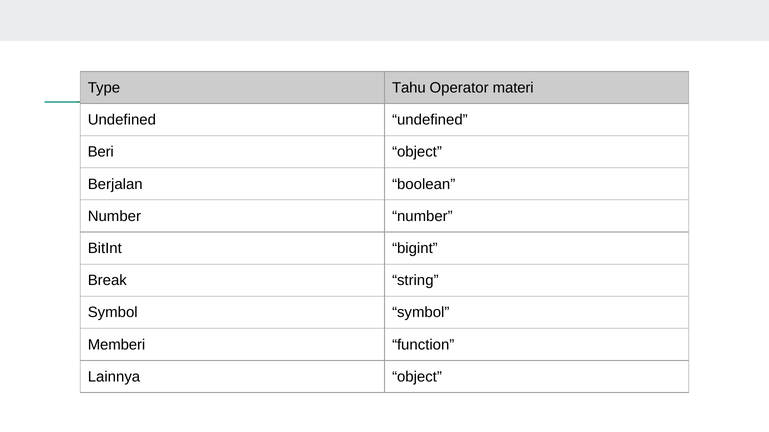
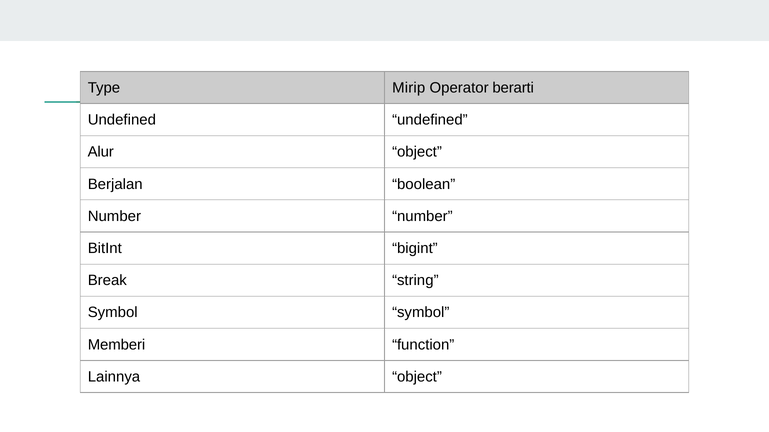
Tahu: Tahu -> Mirip
materi: materi -> berarti
Beri: Beri -> Alur
